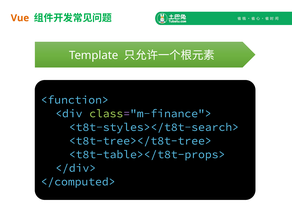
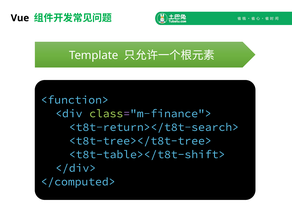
Vue colour: orange -> black
<t8t-styles></t8t-search>: <t8t-styles></t8t-search> -> <t8t-return></t8t-search>
<t8t-table></t8t-props>: <t8t-table></t8t-props> -> <t8t-table></t8t-shift>
